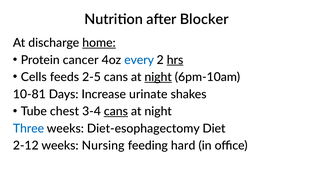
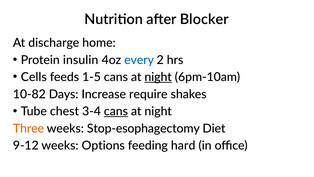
home underline: present -> none
cancer: cancer -> insulin
hrs underline: present -> none
2-5: 2-5 -> 1-5
10-81: 10-81 -> 10-82
urinate: urinate -> require
Three colour: blue -> orange
Diet-esophagectomy: Diet-esophagectomy -> Stop-esophagectomy
2-12: 2-12 -> 9-12
Nursing: Nursing -> Options
